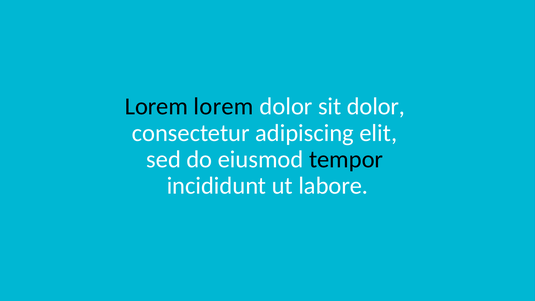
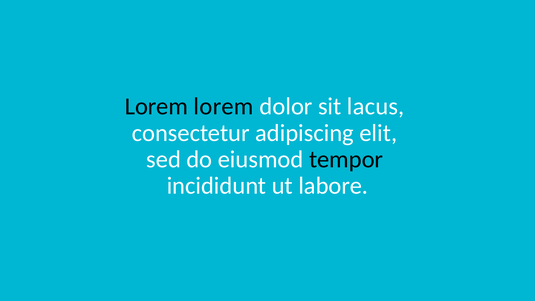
sit dolor: dolor -> lacus
